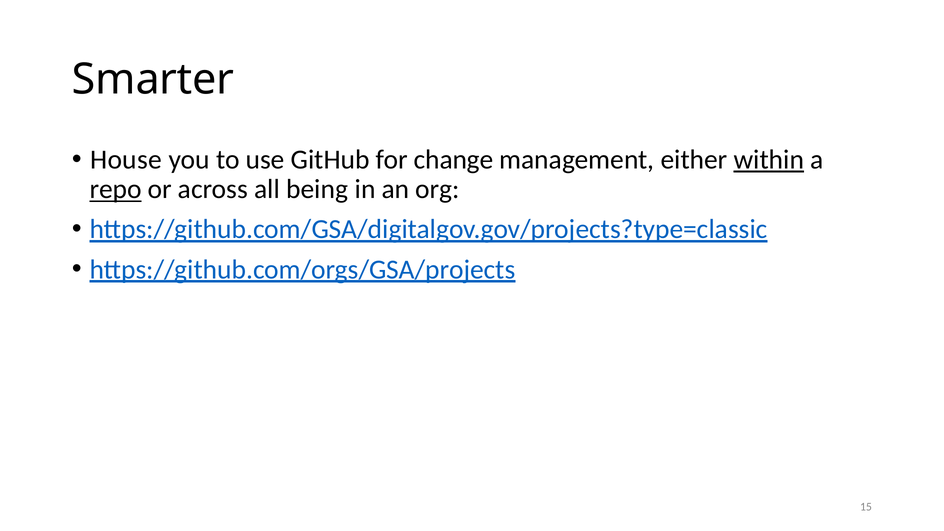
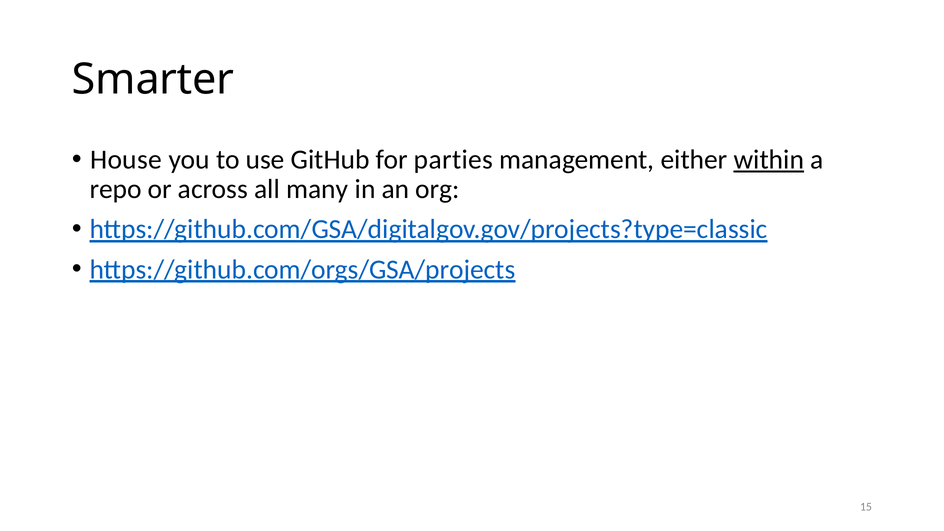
change: change -> parties
repo underline: present -> none
being: being -> many
